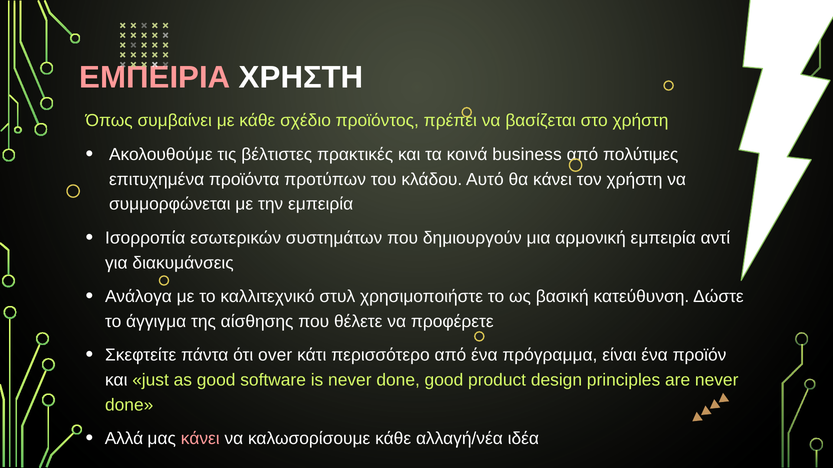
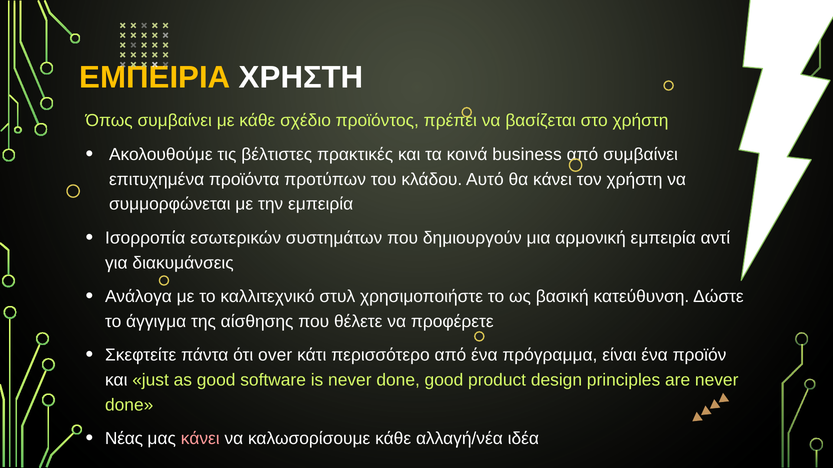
ΕΜΠΕΙΡΙΑ colour: pink -> yellow
από πολύτιμες: πολύτιμες -> συμβαίνει
Αλλά: Αλλά -> Νέας
